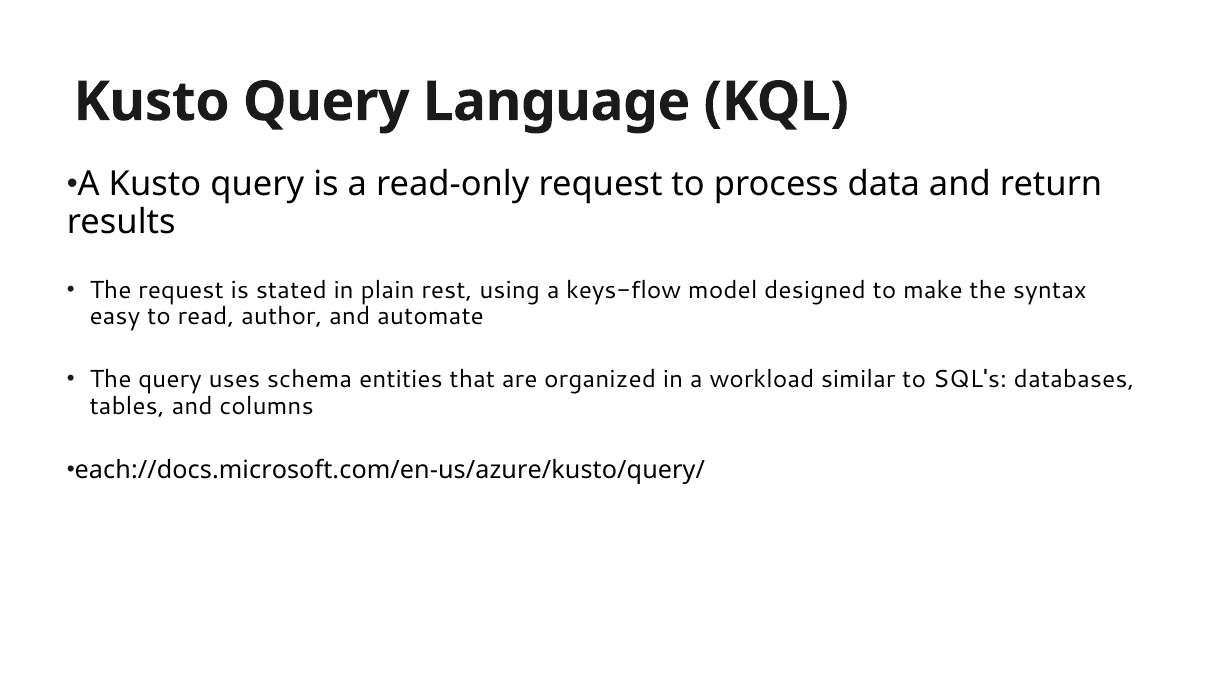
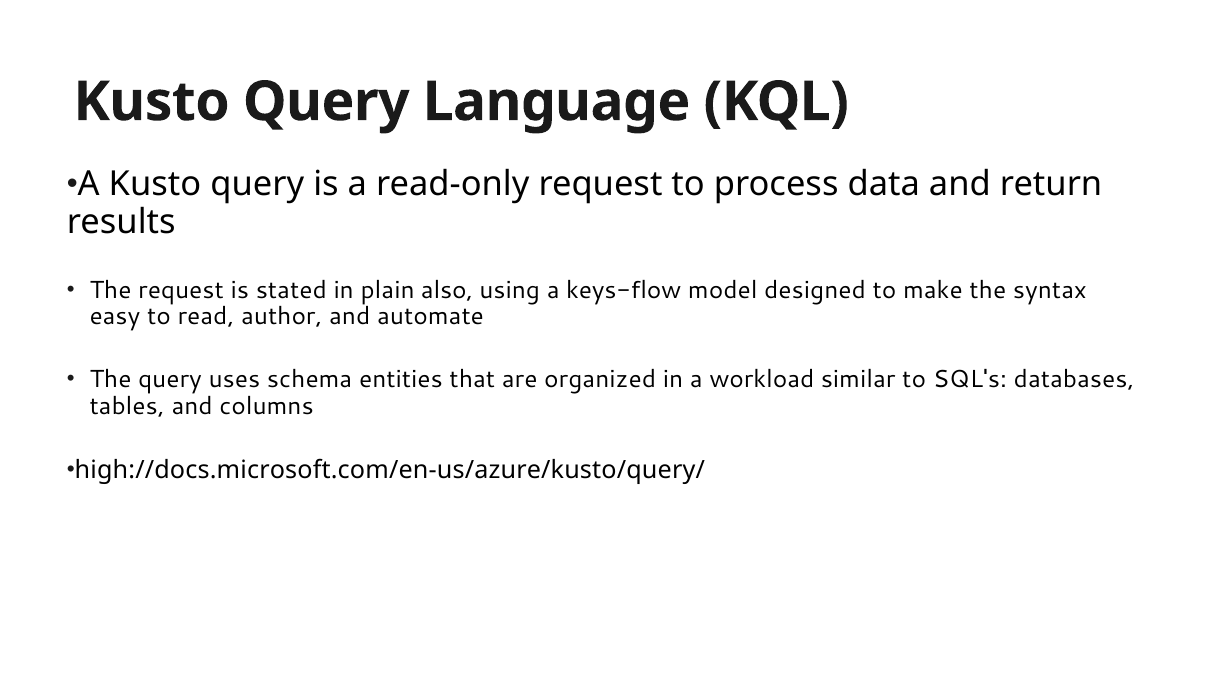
rest: rest -> also
each://docs.microsoft.com/en-us/azure/kusto/query/: each://docs.microsoft.com/en-us/azure/kusto/query/ -> high://docs.microsoft.com/en-us/azure/kusto/query/
